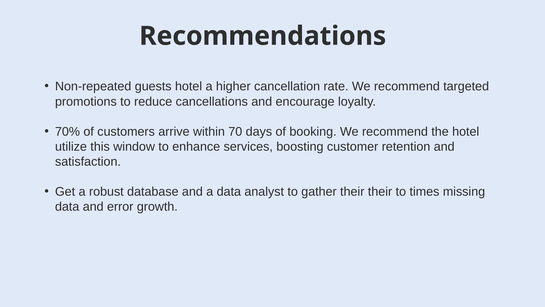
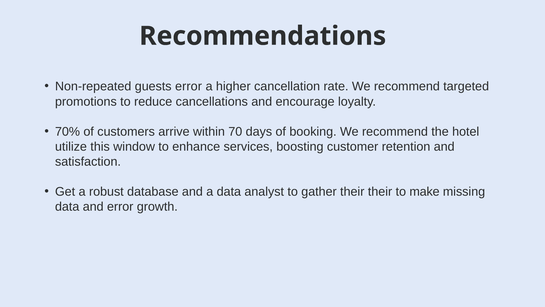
guests hotel: hotel -> error
times: times -> make
